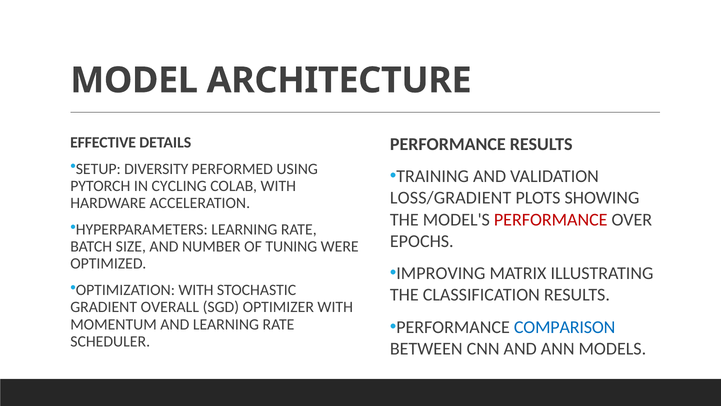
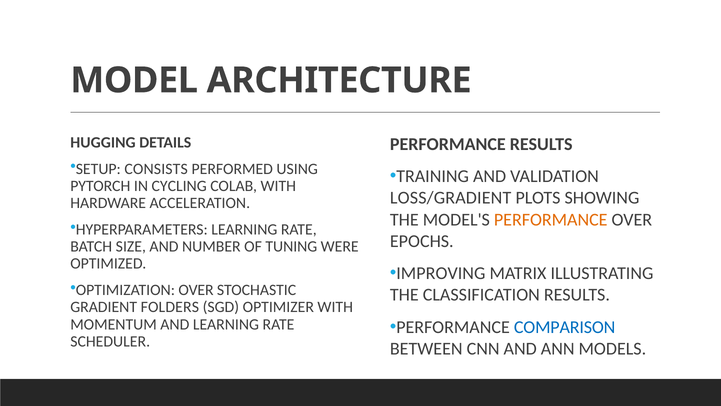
EFFECTIVE: EFFECTIVE -> HUGGING
DIVERSITY: DIVERSITY -> CONSISTS
PERFORMANCE at (551, 219) colour: red -> orange
OPTIMIZATION WITH: WITH -> OVER
OVERALL: OVERALL -> FOLDERS
